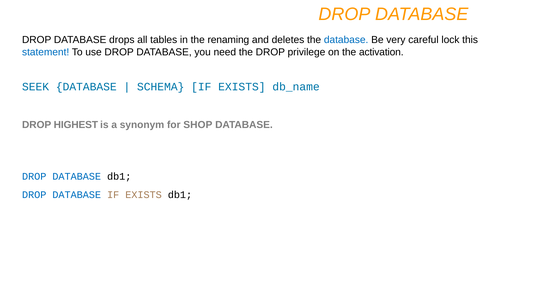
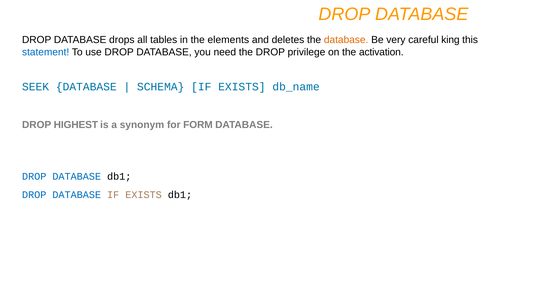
renaming: renaming -> elements
database at (346, 40) colour: blue -> orange
lock: lock -> king
SHOP: SHOP -> FORM
